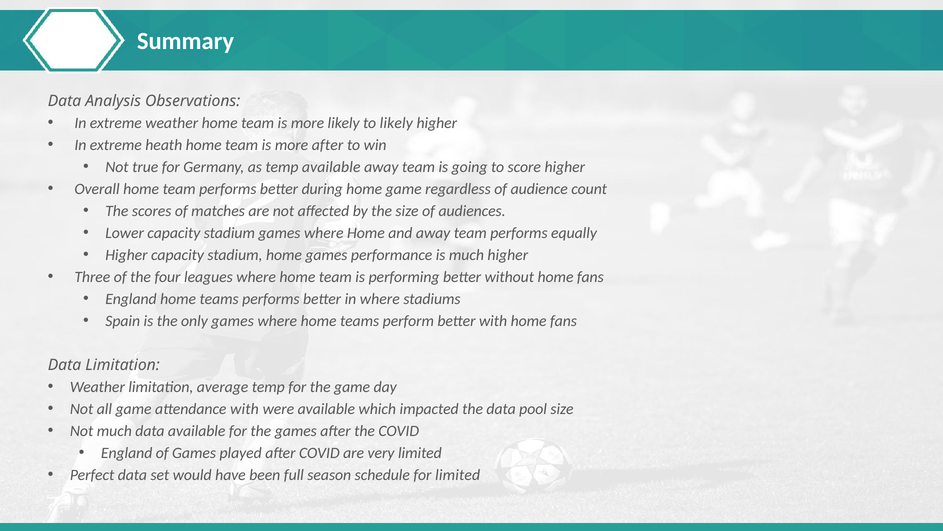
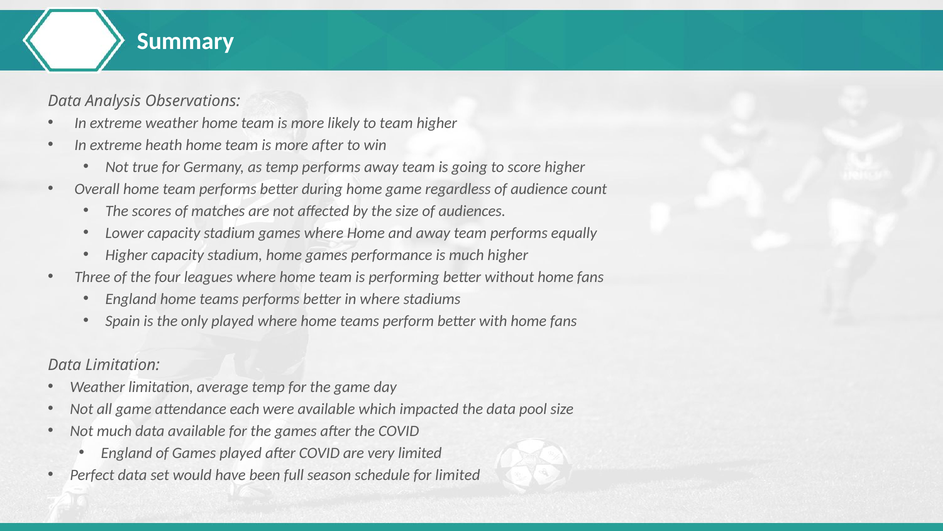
to likely: likely -> team
temp available: available -> performs
only games: games -> played
attendance with: with -> each
